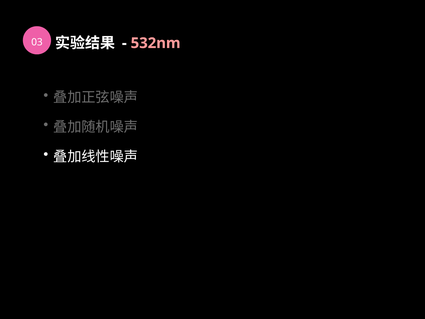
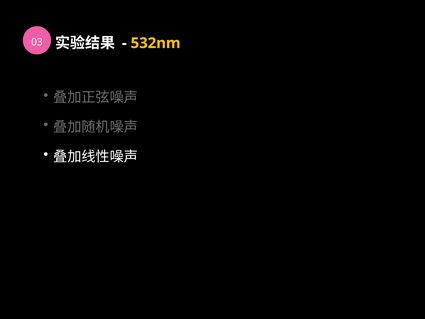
532nm colour: pink -> yellow
